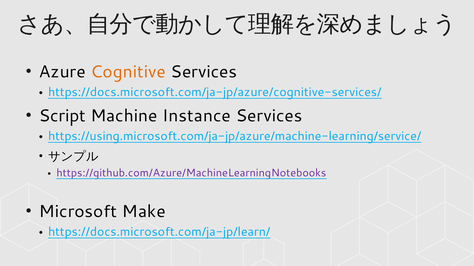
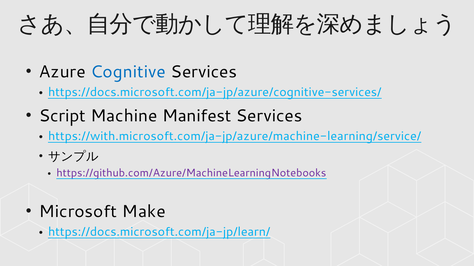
Cognitive colour: orange -> blue
Instance: Instance -> Manifest
https://using.microsoft.com/ja-jp/azure/machine-learning/service/: https://using.microsoft.com/ja-jp/azure/machine-learning/service/ -> https://with.microsoft.com/ja-jp/azure/machine-learning/service/
